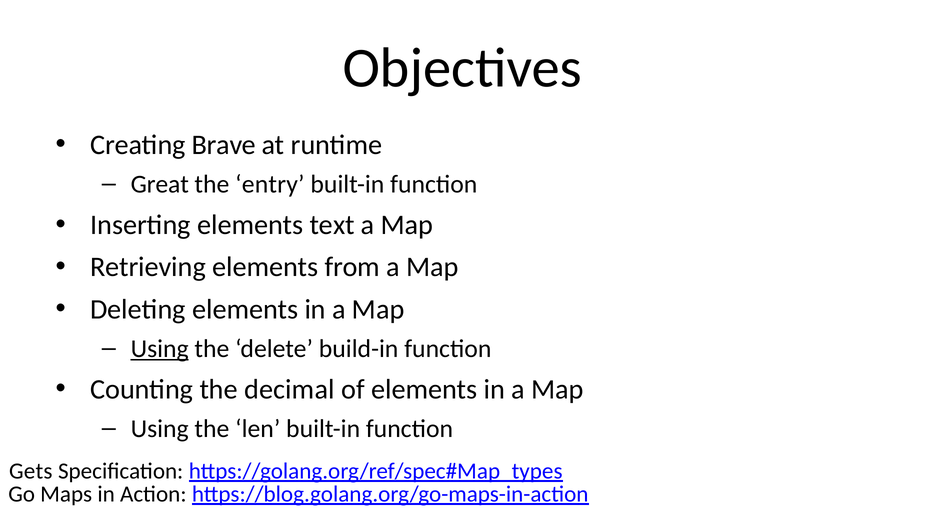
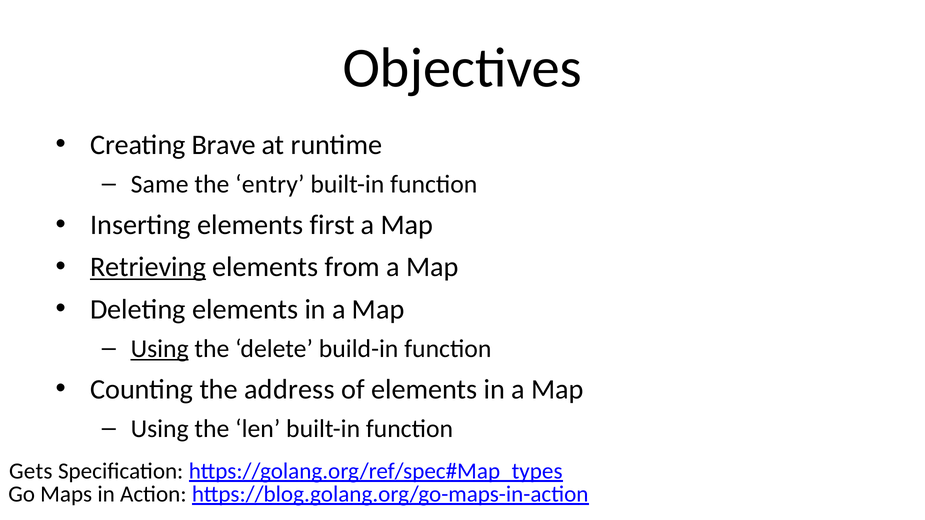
Great: Great -> Same
text: text -> first
Retrieving underline: none -> present
decimal: decimal -> address
